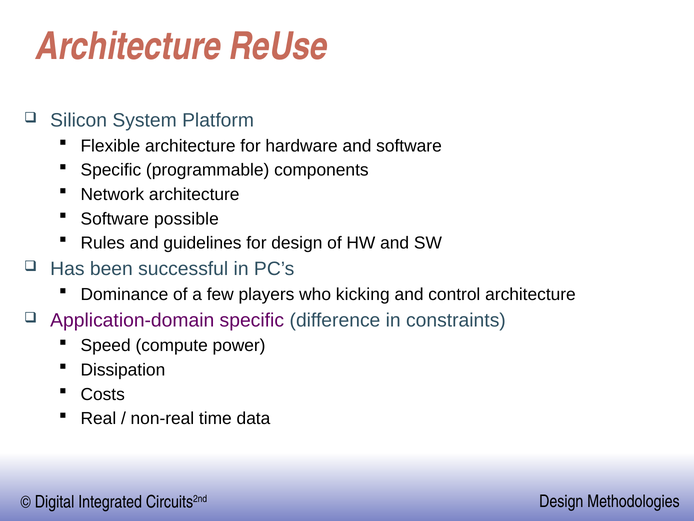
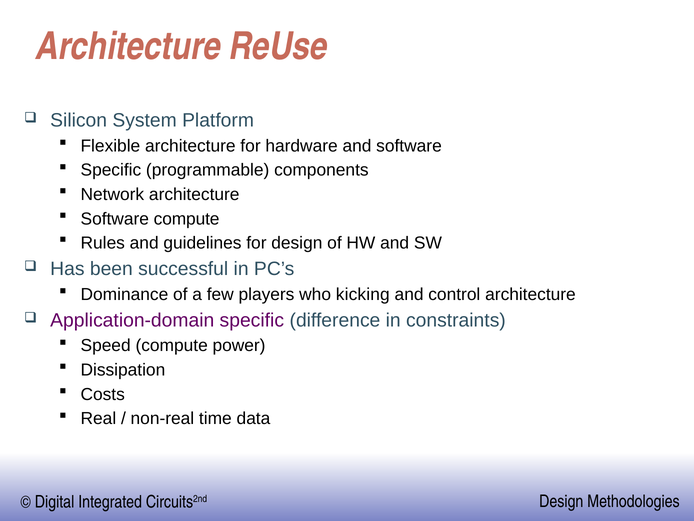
Software possible: possible -> compute
